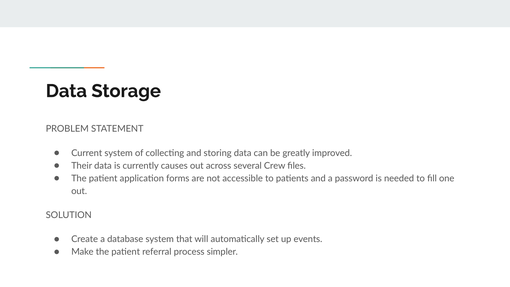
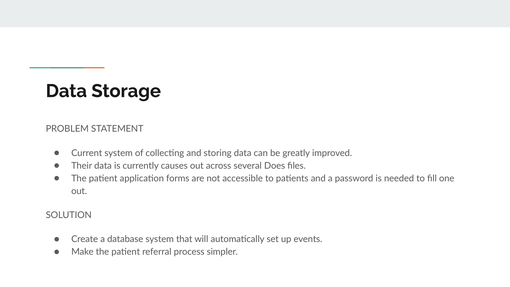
Crew: Crew -> Does
